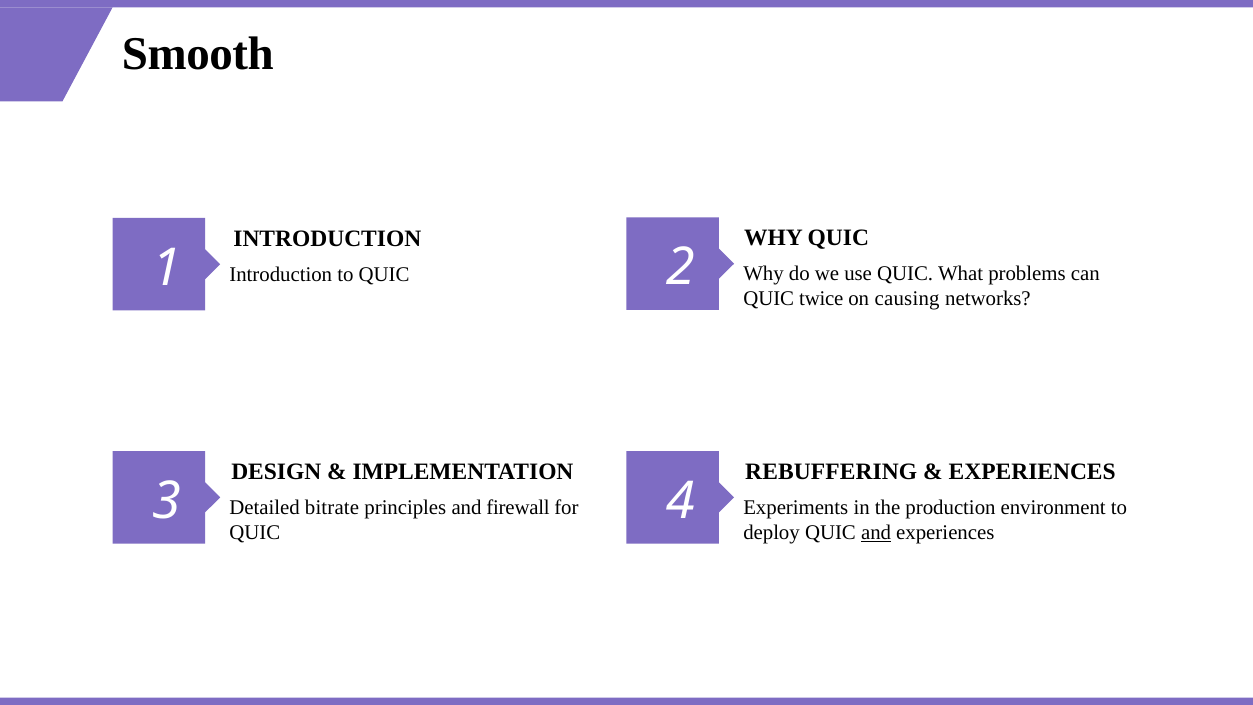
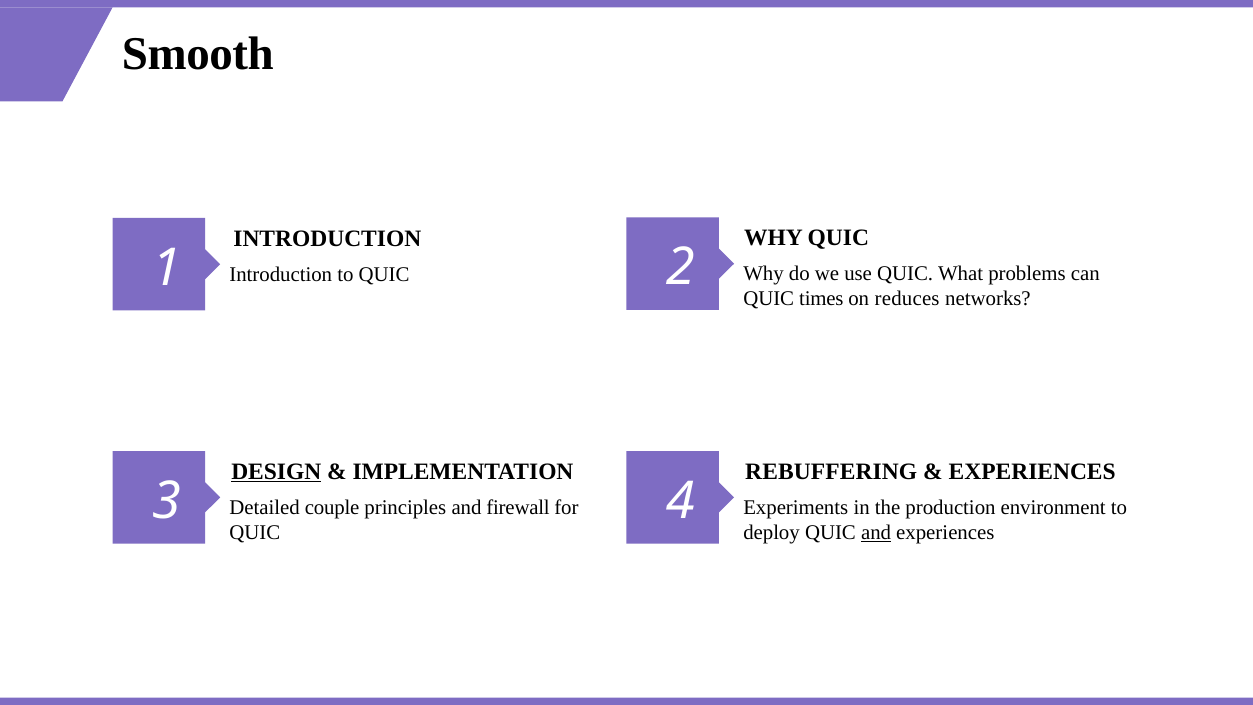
twice: twice -> times
causing: causing -> reduces
DESIGN underline: none -> present
bitrate: bitrate -> couple
